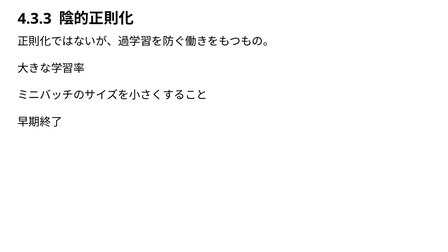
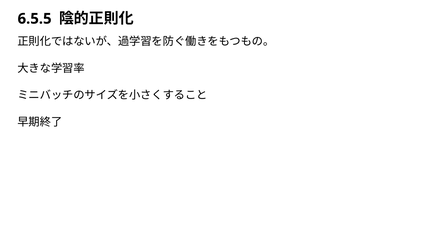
4.3.3: 4.3.3 -> 6.5.5
